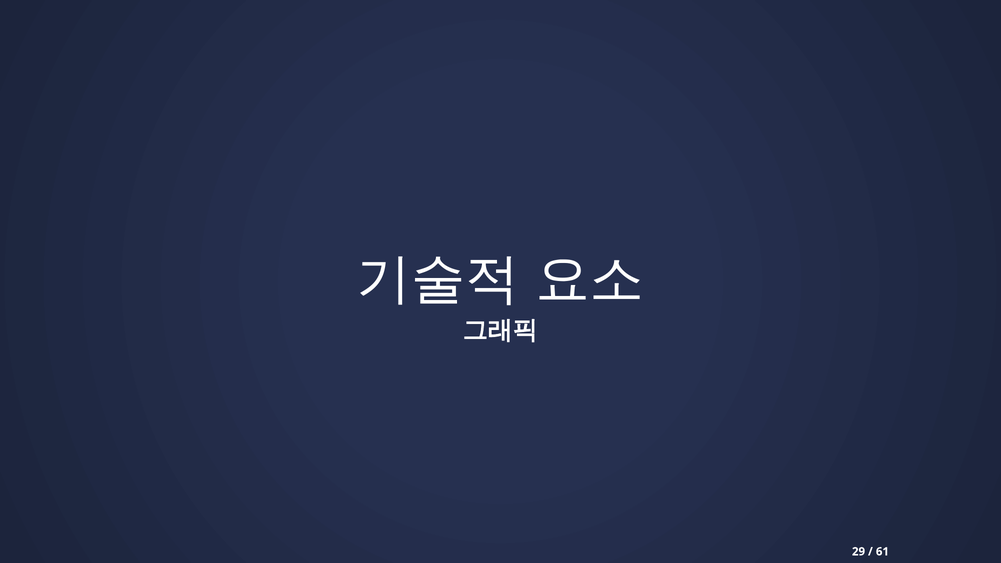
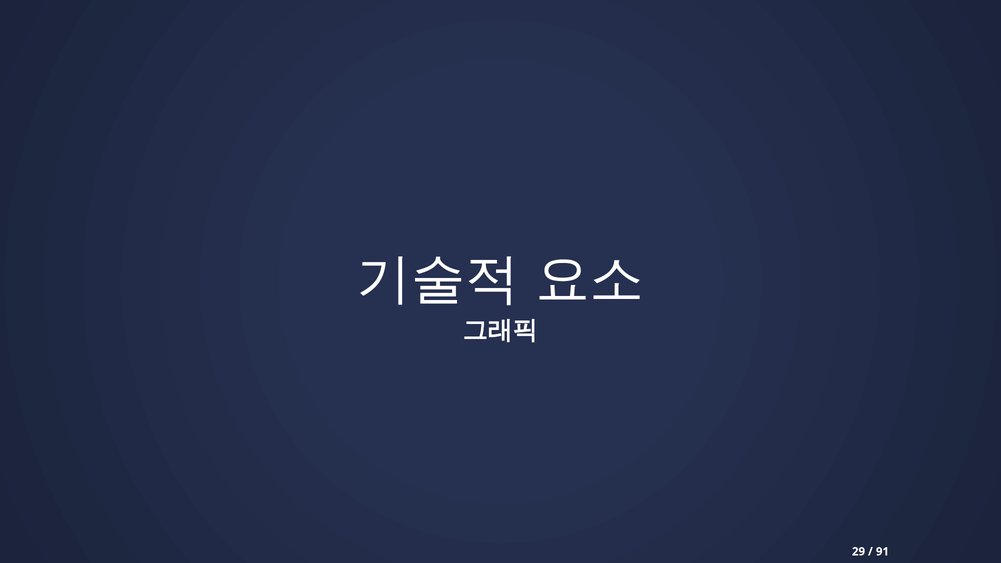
61: 61 -> 91
